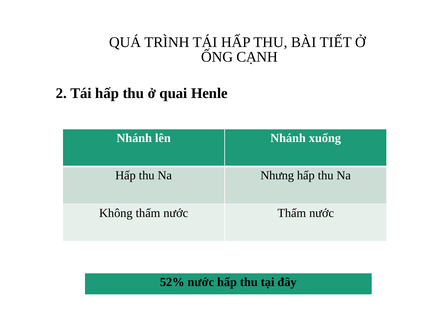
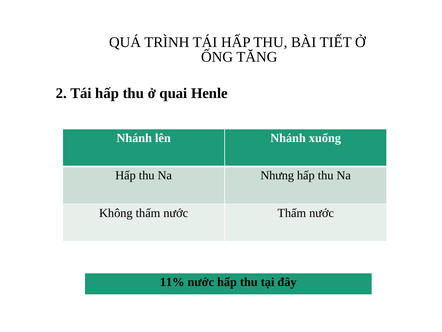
CẠNH: CẠNH -> TĂNG
52%: 52% -> 11%
